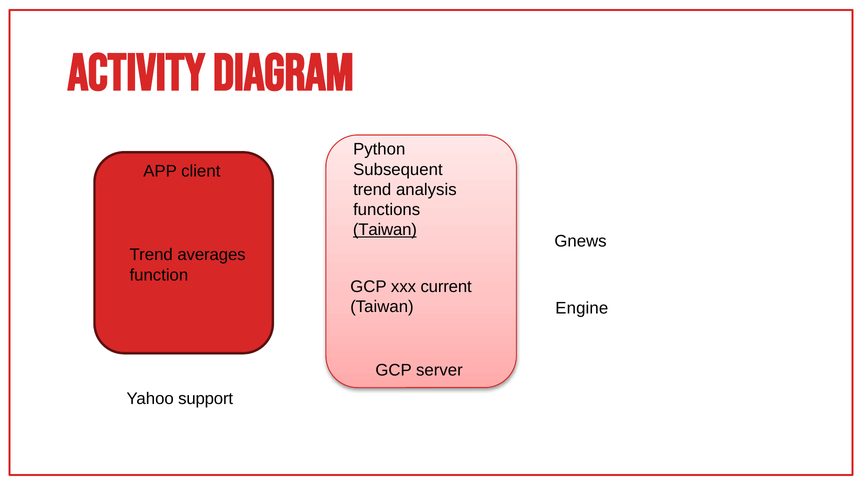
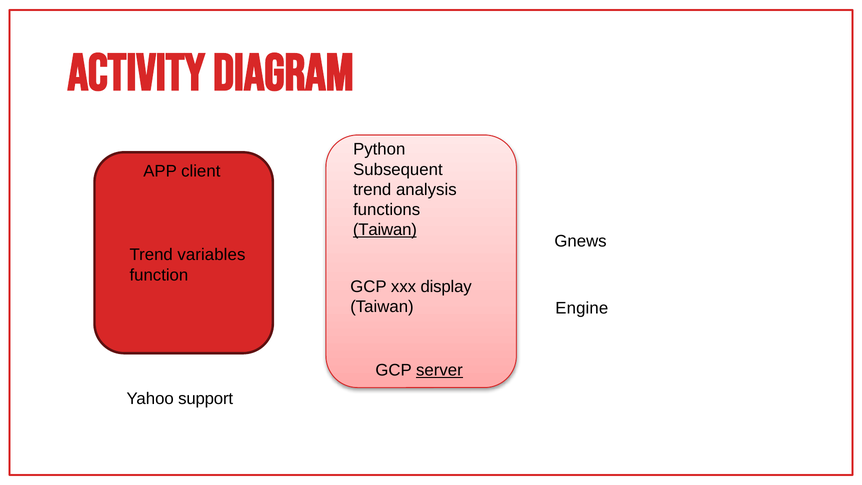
averages: averages -> variables
current: current -> display
server underline: none -> present
